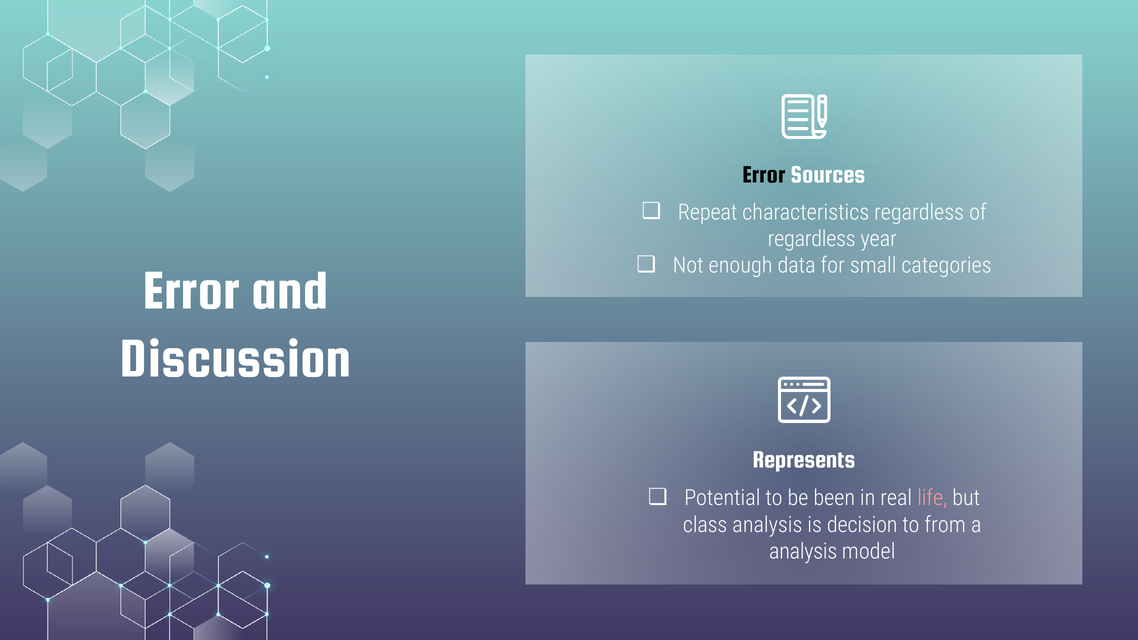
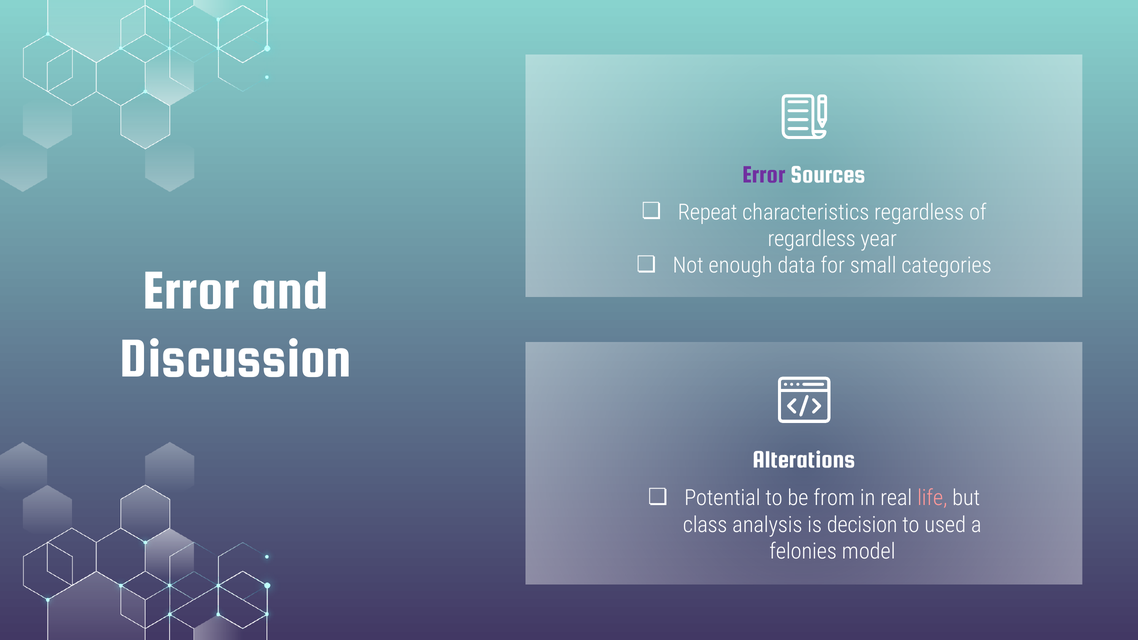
Error at (764, 175) colour: black -> purple
Represents: Represents -> Alterations
been: been -> from
from: from -> used
analysis at (803, 551): analysis -> felonies
